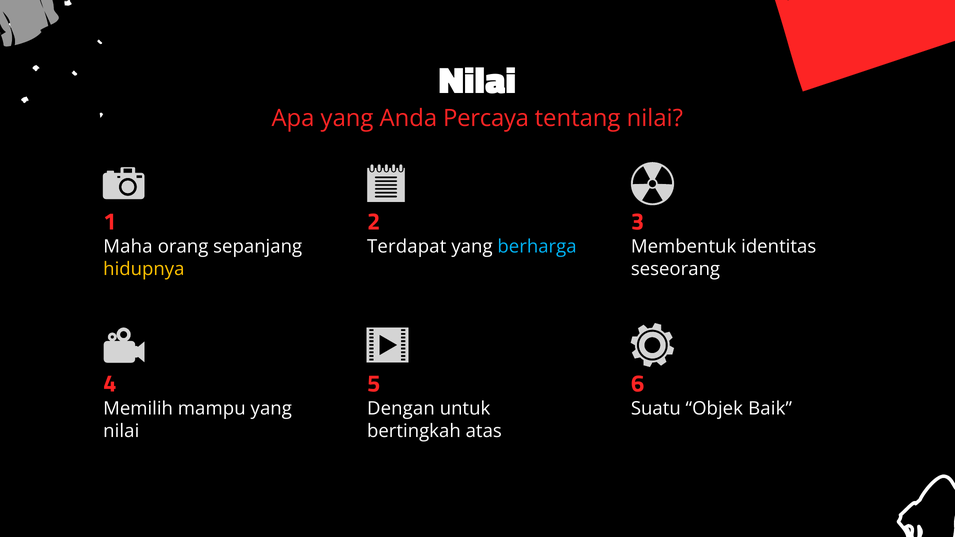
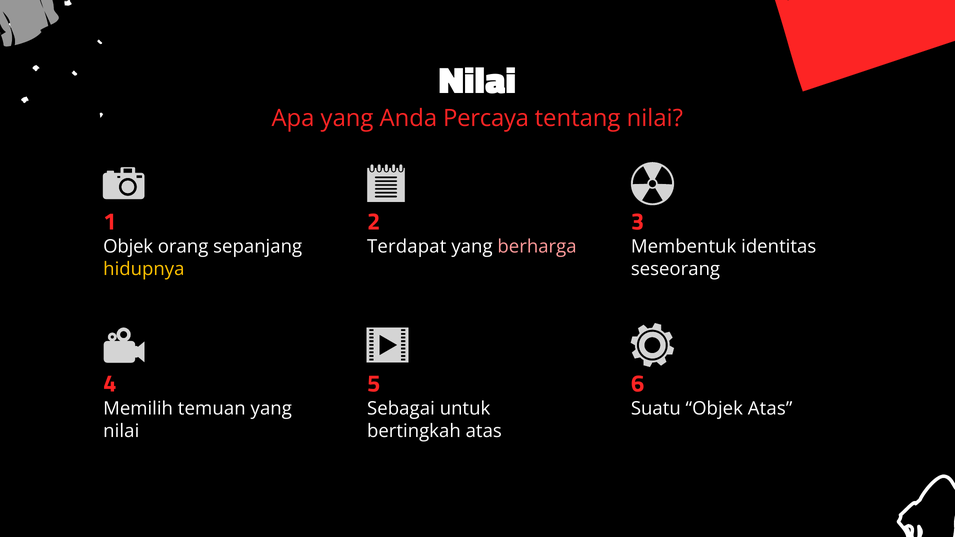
Maha at (128, 247): Maha -> Objek
berharga colour: light blue -> pink
mampu: mampu -> temuan
Dengan: Dengan -> Sebagai
Objek Baik: Baik -> Atas
